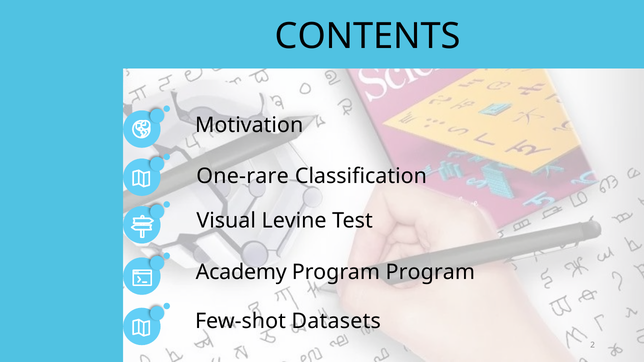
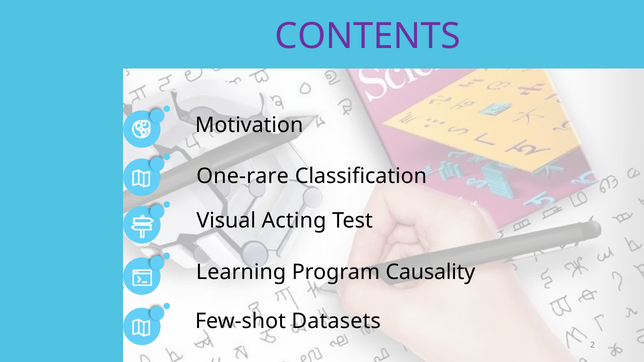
CONTENTS colour: black -> purple
Levine: Levine -> Acting
Academy: Academy -> Learning
Program Program: Program -> Causality
